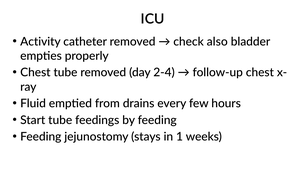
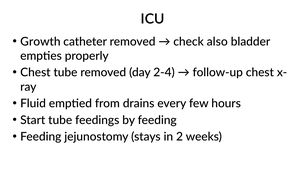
Activity: Activity -> Growth
1: 1 -> 2
